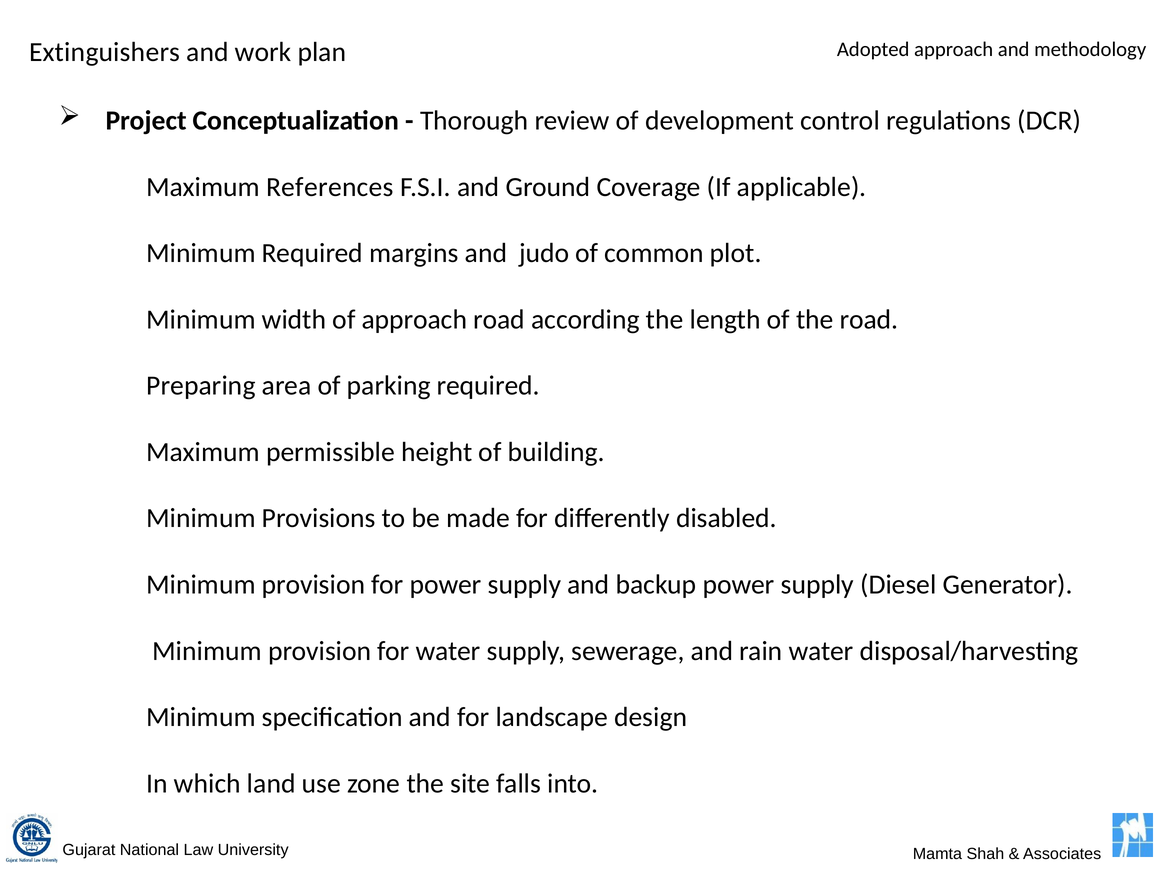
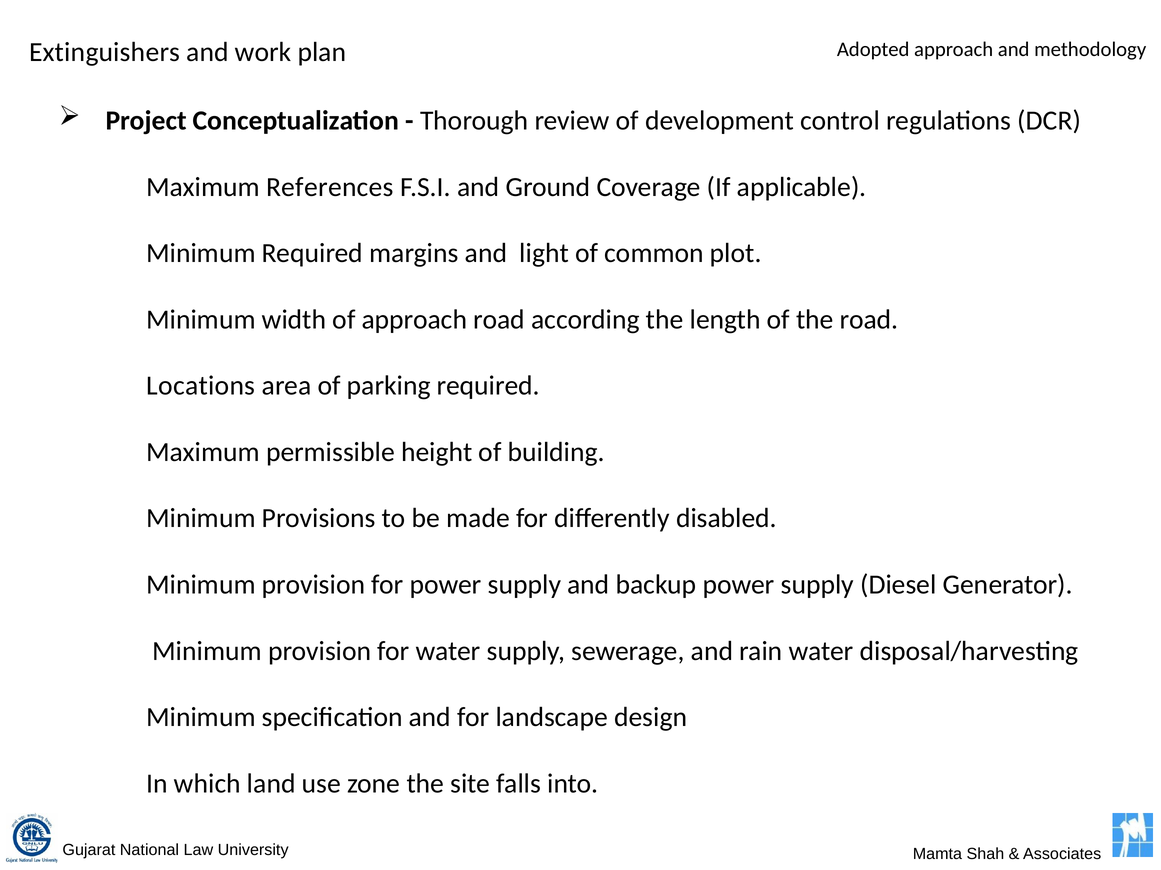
judo: judo -> light
Preparing: Preparing -> Locations
